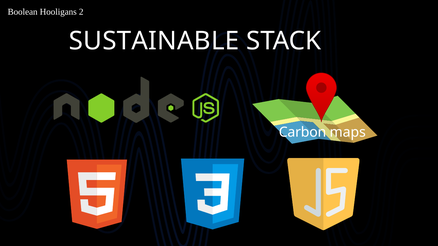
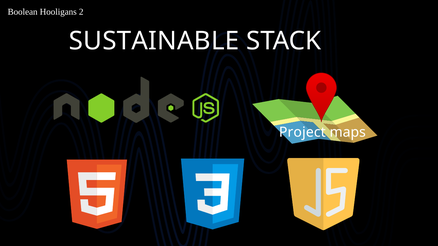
Carbon: Carbon -> Project
